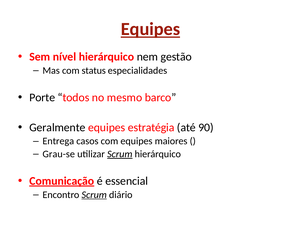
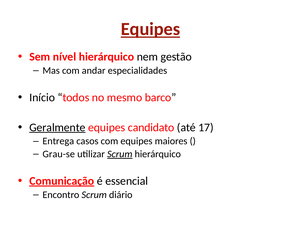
status: status -> andar
Porte: Porte -> Início
Geralmente underline: none -> present
estratégia: estratégia -> candidato
90: 90 -> 17
Scrum at (94, 195) underline: present -> none
